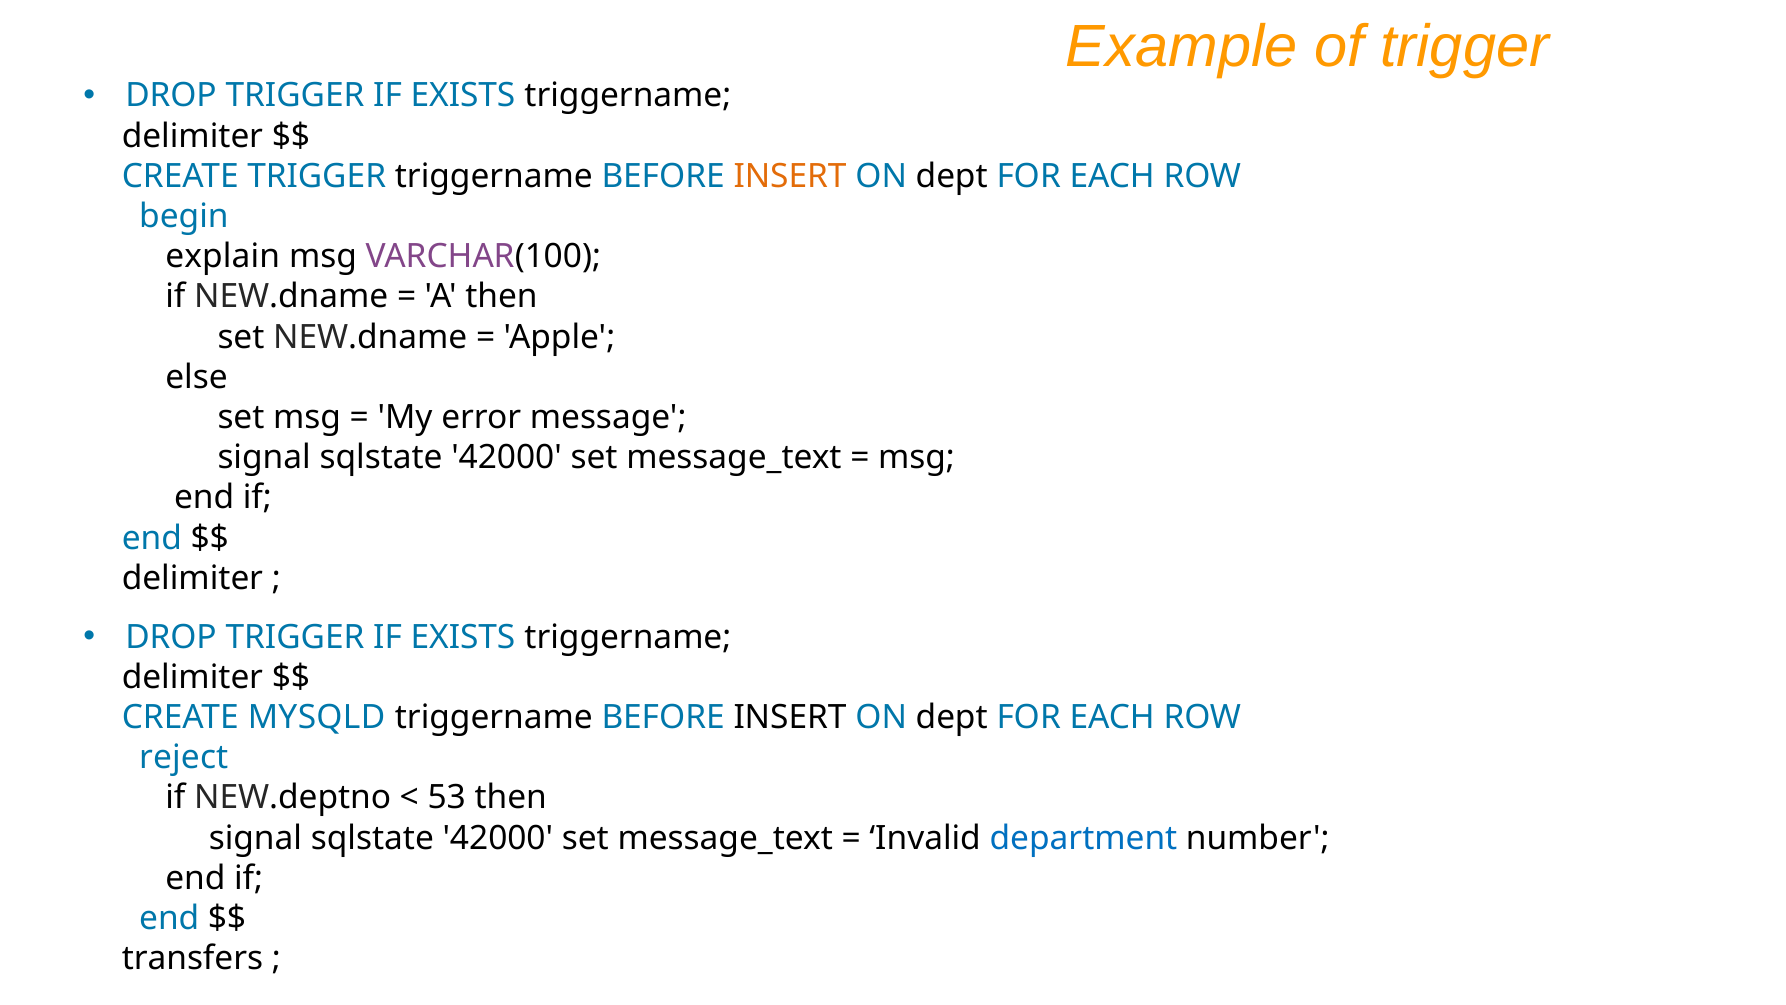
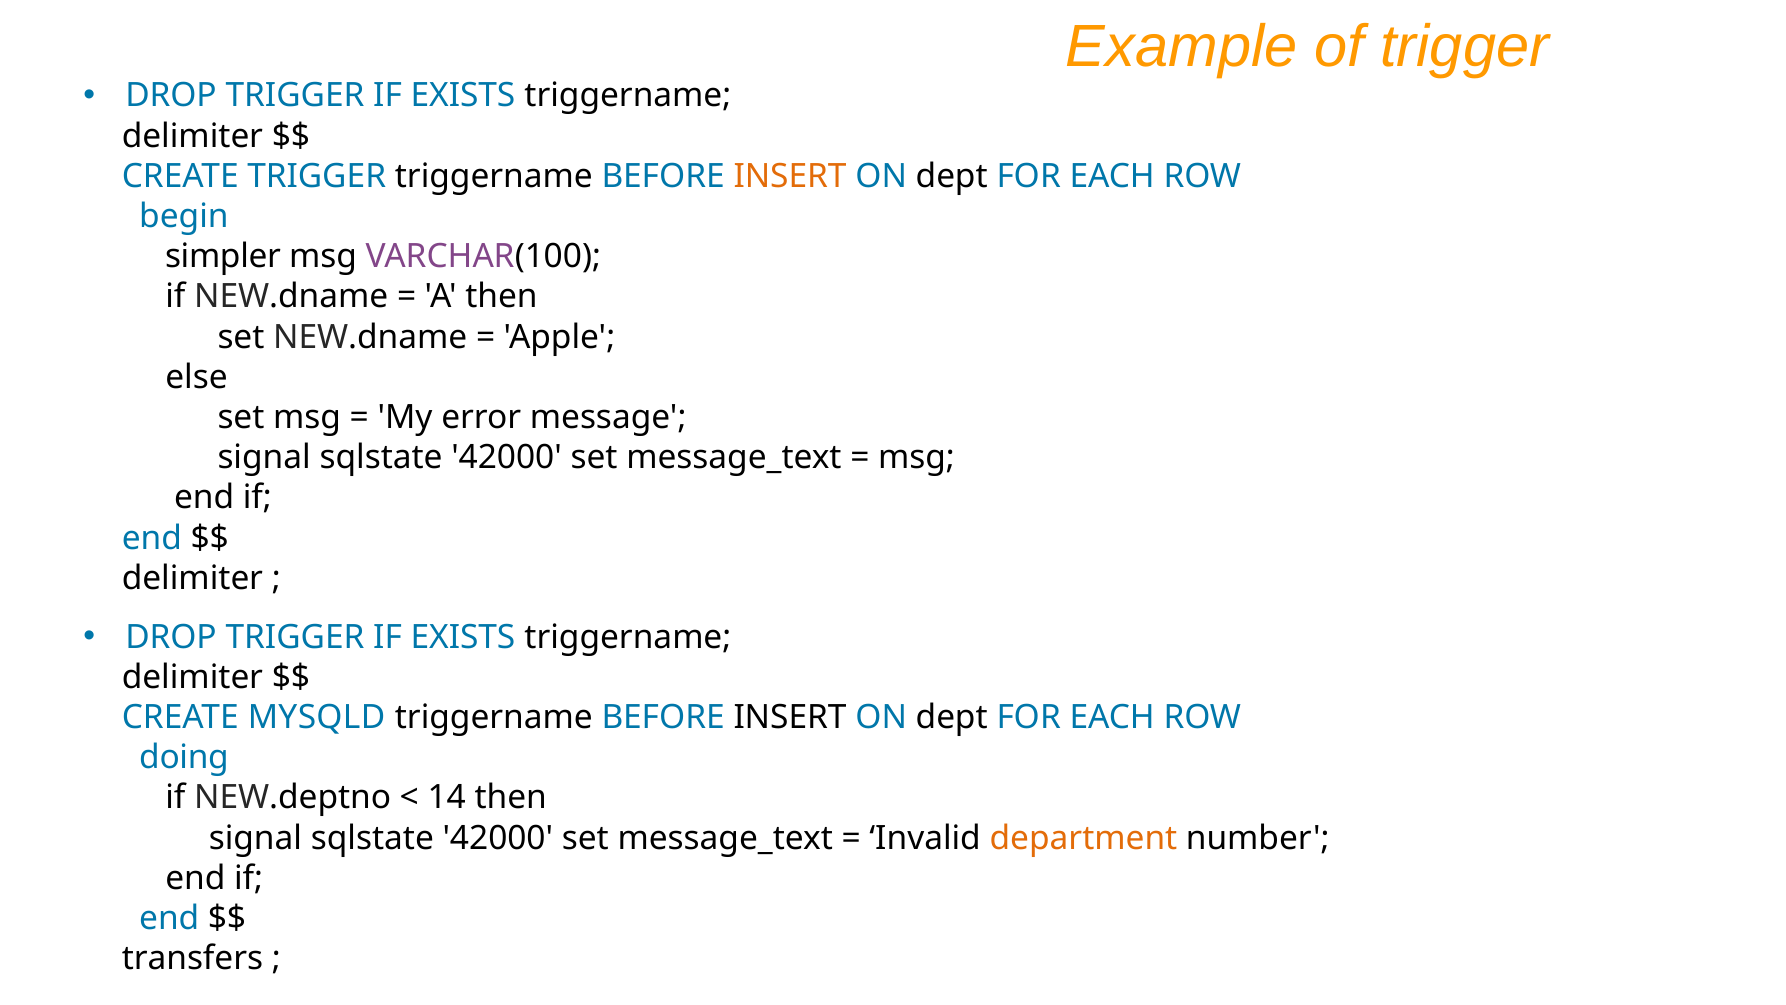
explain: explain -> simpler
reject: reject -> doing
53: 53 -> 14
department colour: blue -> orange
